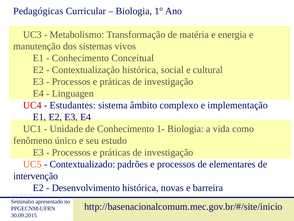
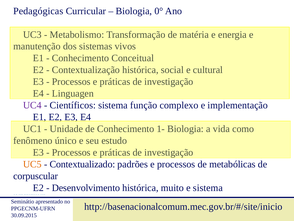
1°: 1° -> 0°
UC4 colour: red -> purple
Estudantes: Estudantes -> Científicos
âmbito: âmbito -> função
elementares: elementares -> metabólicas
intervenção: intervenção -> corpuscular
novas: novas -> muito
e barreira: barreira -> sistema
